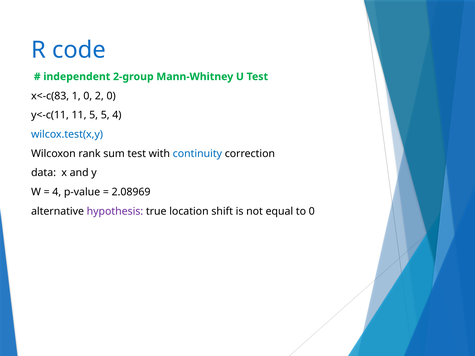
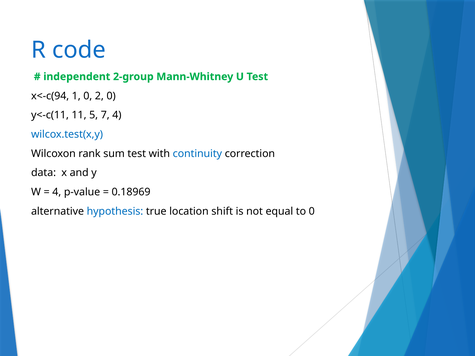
x<-c(83: x<-c(83 -> x<-c(94
5 5: 5 -> 7
2.08969: 2.08969 -> 0.18969
hypothesis colour: purple -> blue
